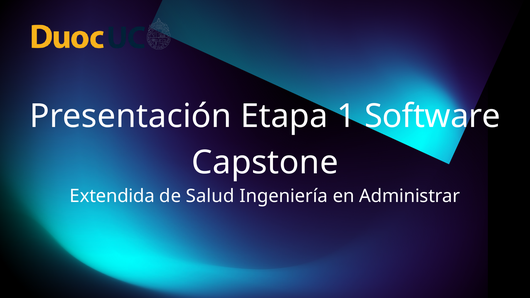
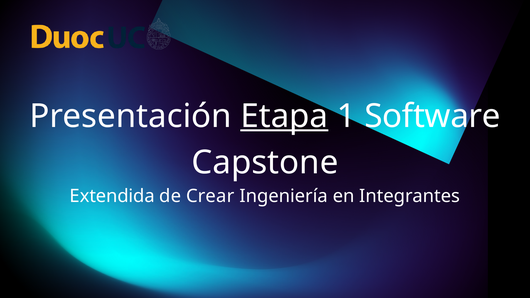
Etapa underline: none -> present
Salud: Salud -> Crear
Administrar: Administrar -> Integrantes
